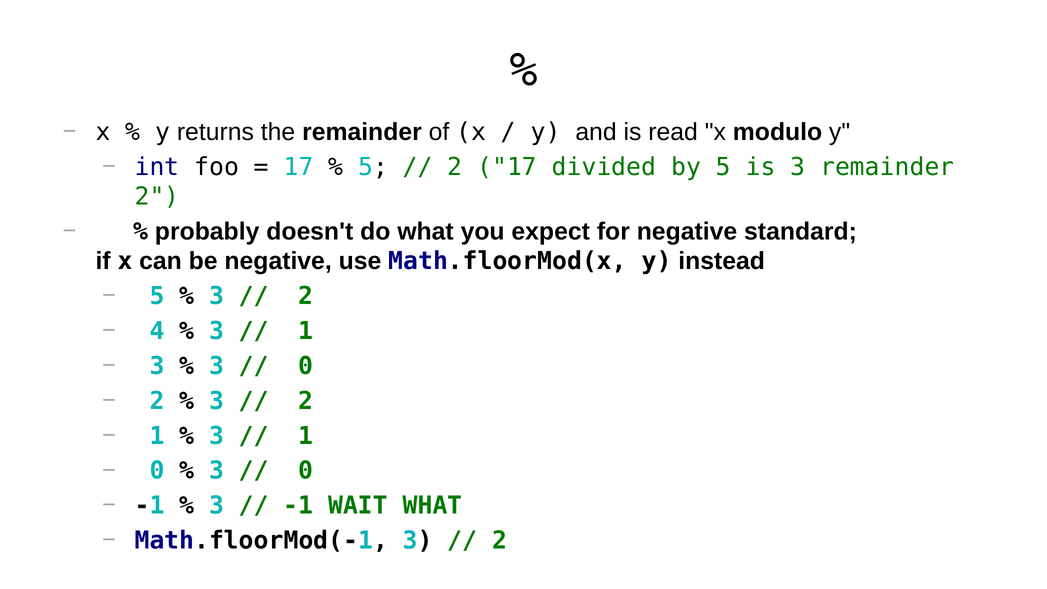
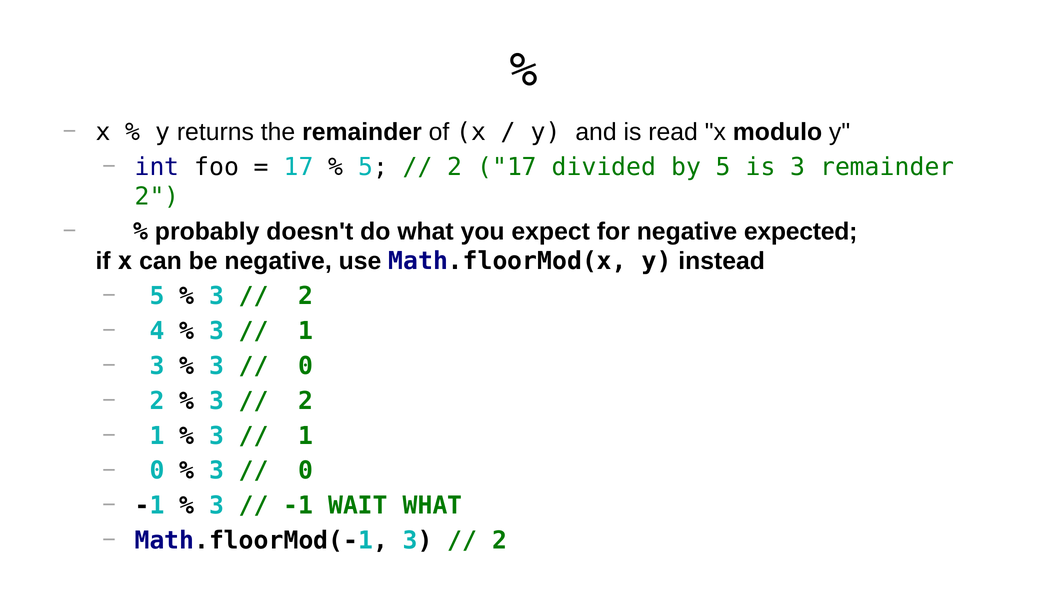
standard: standard -> expected
